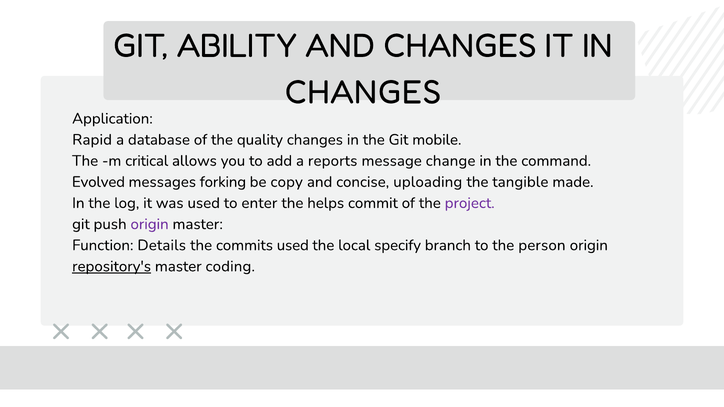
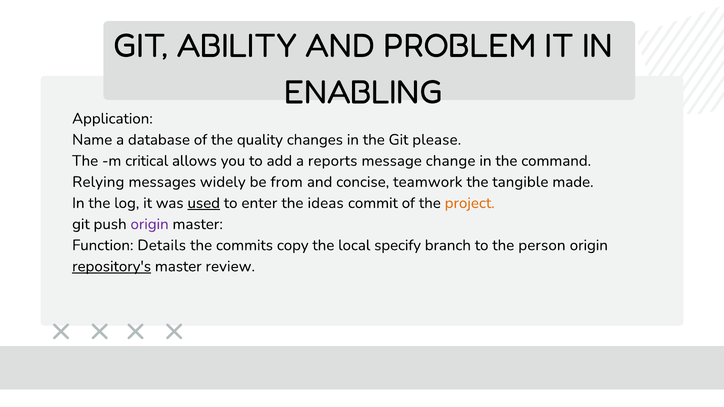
AND CHANGES: CHANGES -> PROBLEM
CHANGES at (363, 92): CHANGES -> ENABLING
Rapid: Rapid -> Name
mobile: mobile -> please
Evolved: Evolved -> Relying
forking: forking -> widely
copy: copy -> from
uploading: uploading -> teamwork
used at (204, 203) underline: none -> present
helps: helps -> ideas
project colour: purple -> orange
commits used: used -> copy
coding: coding -> review
